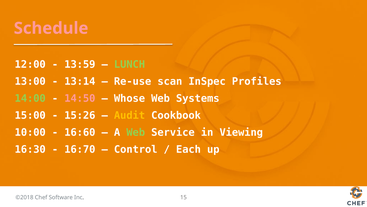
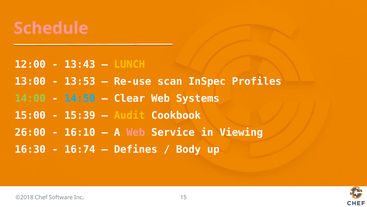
13:59: 13:59 -> 13:43
LUNCH colour: light green -> yellow
13:14: 13:14 -> 13:53
14:50 colour: pink -> light blue
Whose: Whose -> Clear
15:26: 15:26 -> 15:39
10:00: 10:00 -> 26:00
16:60: 16:60 -> 16:10
Web at (136, 132) colour: light green -> pink
16:70: 16:70 -> 16:74
Control: Control -> Defines
Each: Each -> Body
